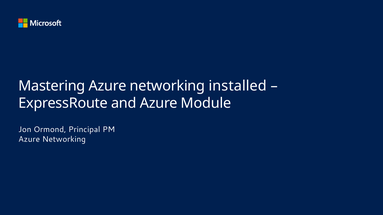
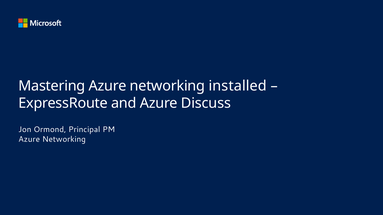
Module: Module -> Discuss
